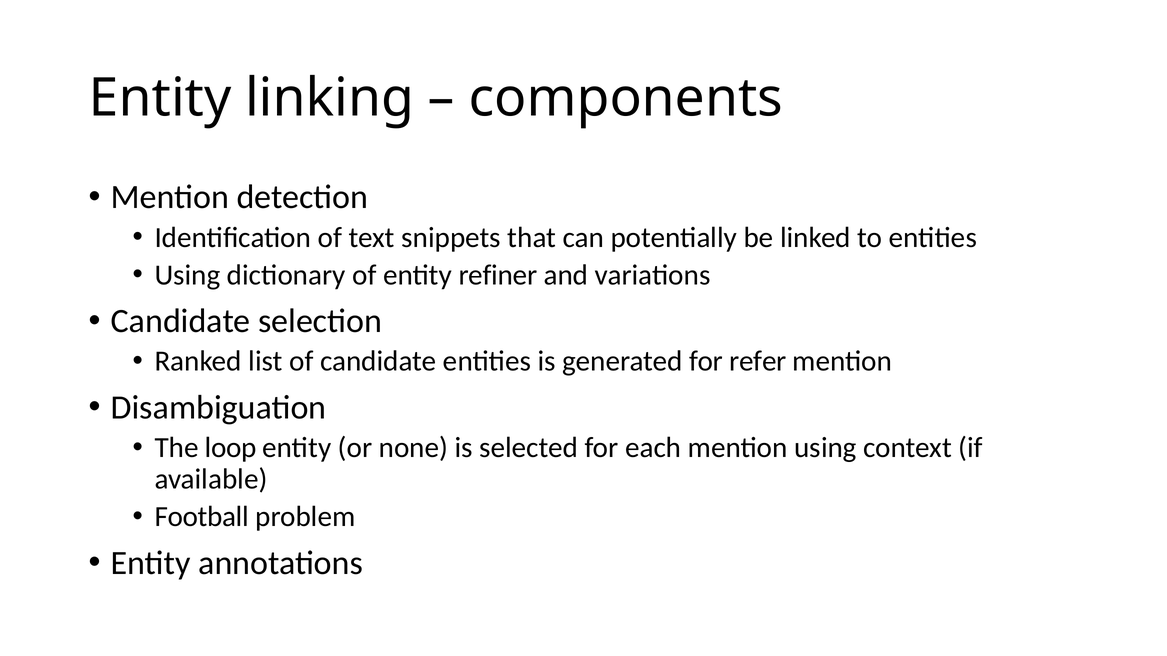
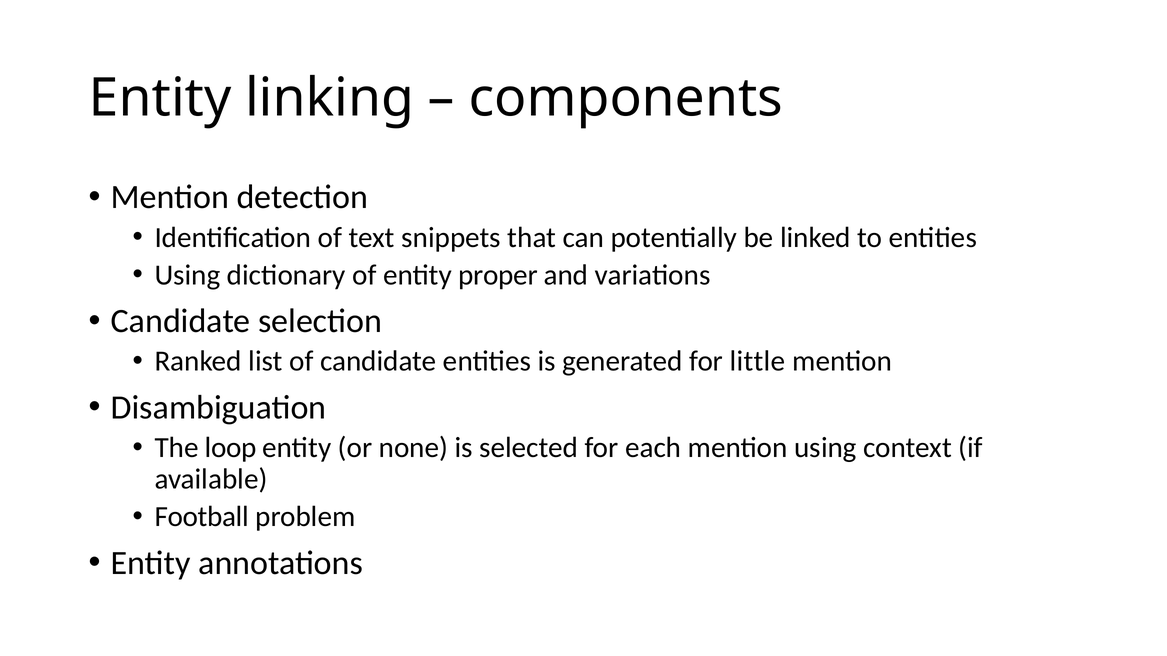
refiner: refiner -> proper
refer: refer -> little
